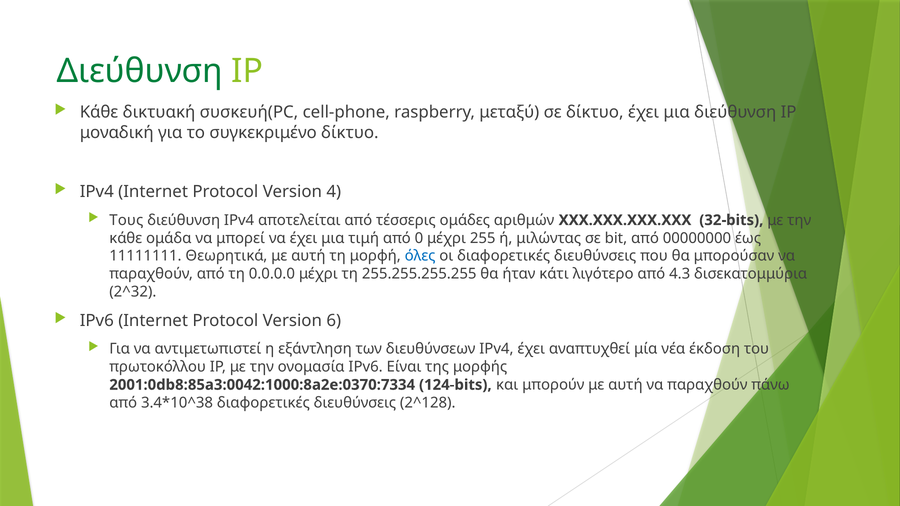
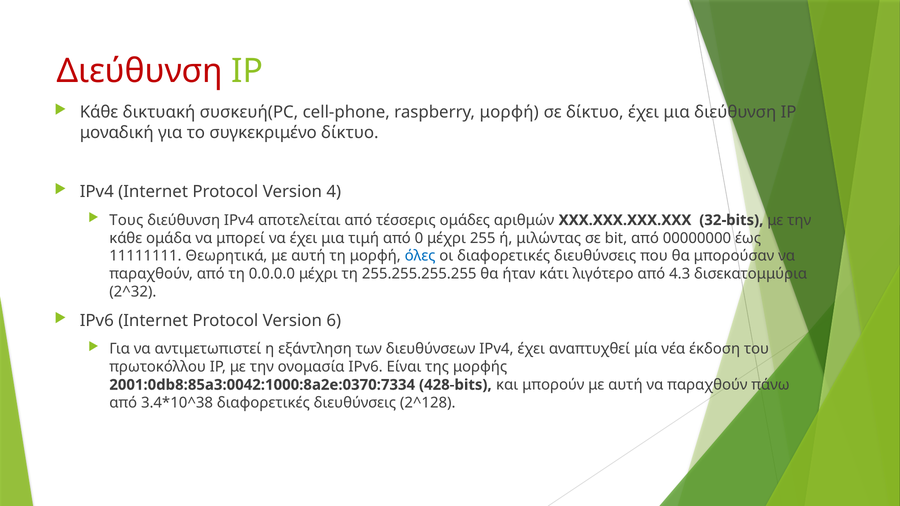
Διεύθυνση at (140, 71) colour: green -> red
raspberry μεταξύ: μεταξύ -> μορφή
124-bits: 124-bits -> 428-bits
